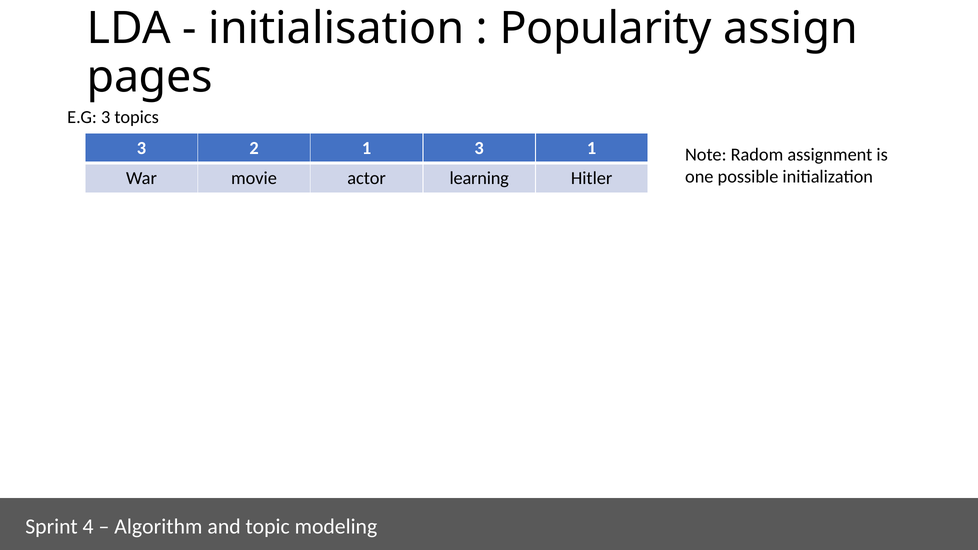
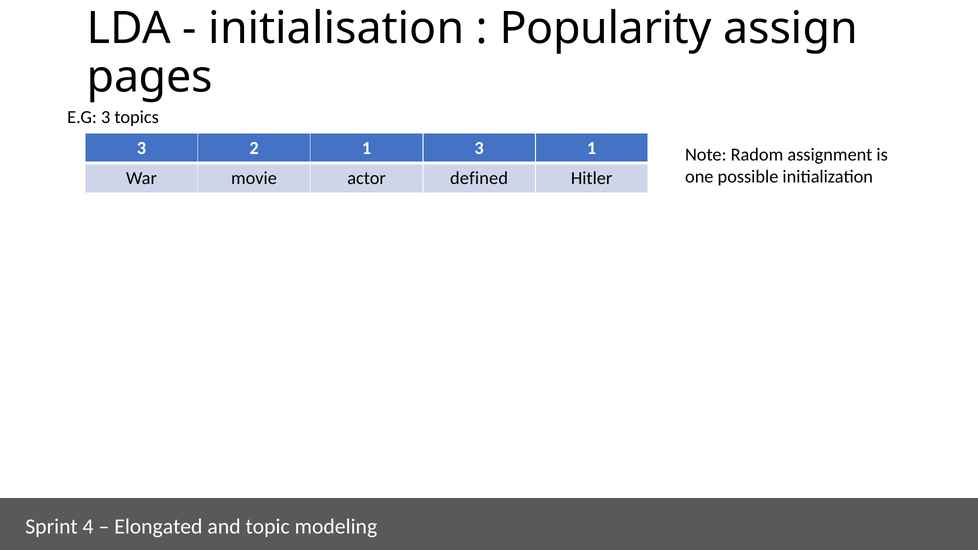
learning: learning -> defined
Algorithm: Algorithm -> Elongated
